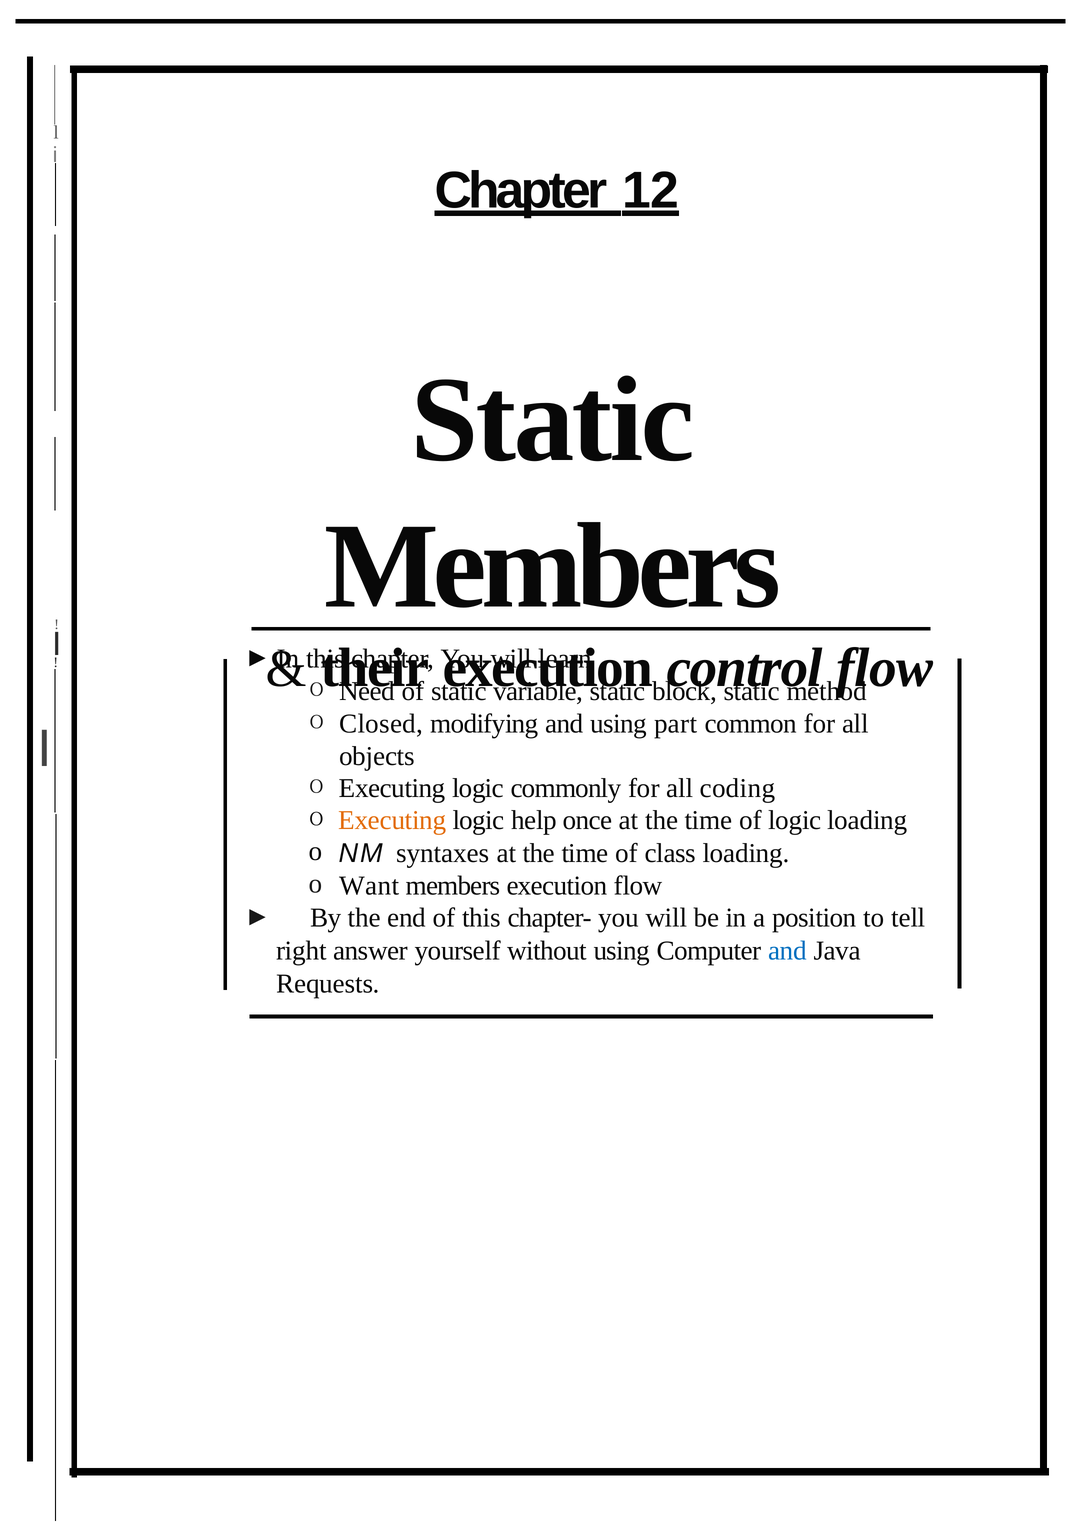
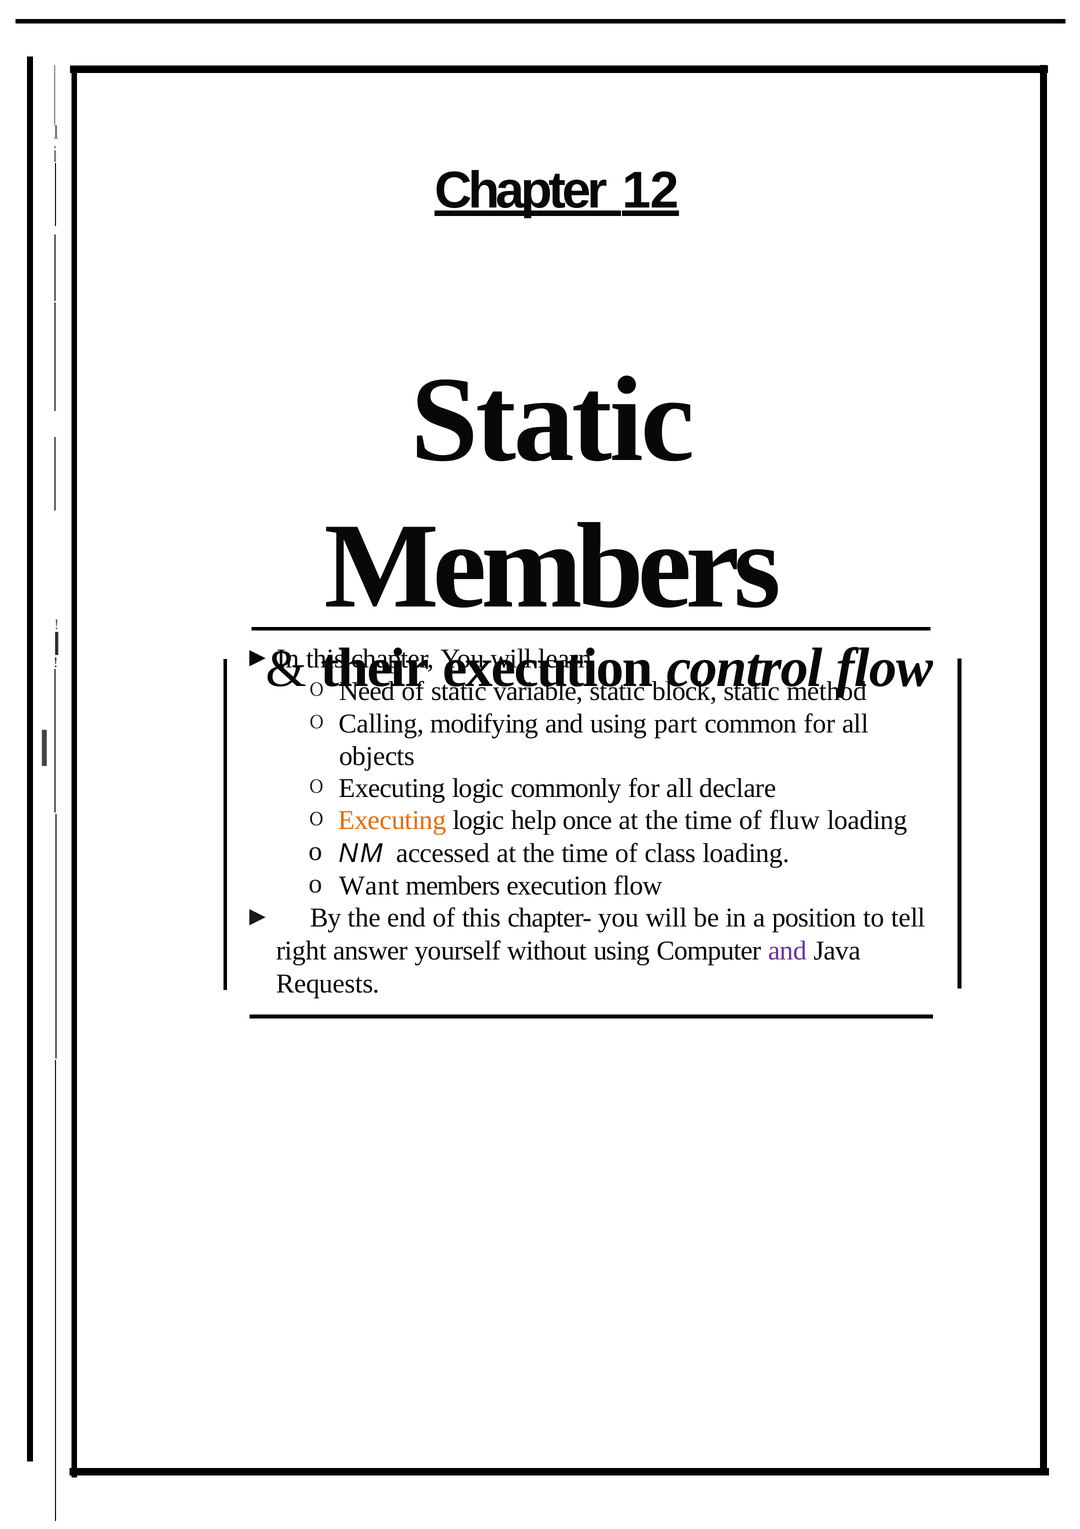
Closed: Closed -> Calling
coding: coding -> declare
of logic: logic -> fluw
syntaxes: syntaxes -> accessed
and at (787, 951) colour: blue -> purple
